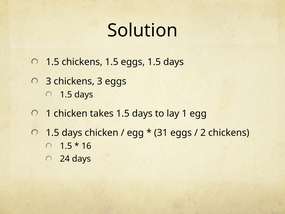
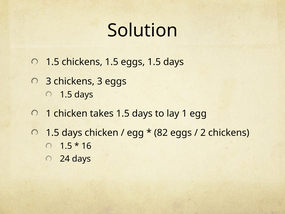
31: 31 -> 82
